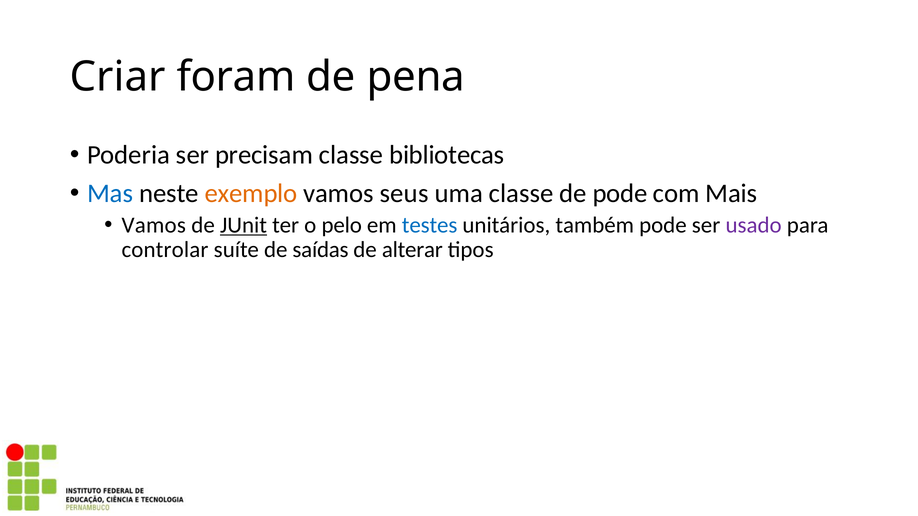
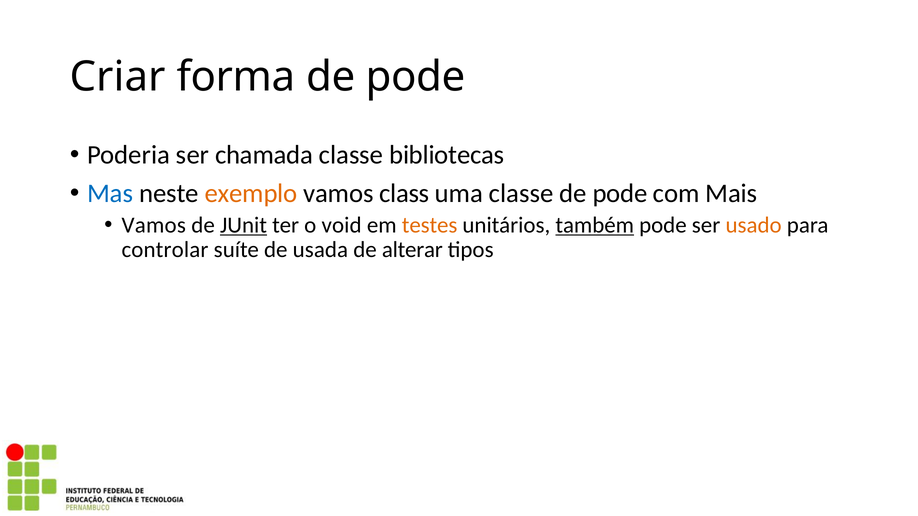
foram: foram -> forma
pena at (416, 77): pena -> pode
precisam: precisam -> chamada
seus: seus -> class
pelo: pelo -> void
testes colour: blue -> orange
também underline: none -> present
usado colour: purple -> orange
saídas: saídas -> usada
